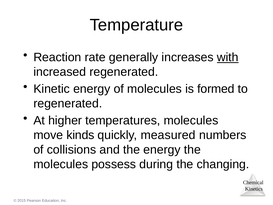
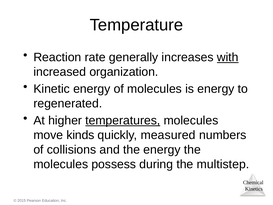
increased regenerated: regenerated -> organization
is formed: formed -> energy
temperatures underline: none -> present
changing: changing -> multistep
